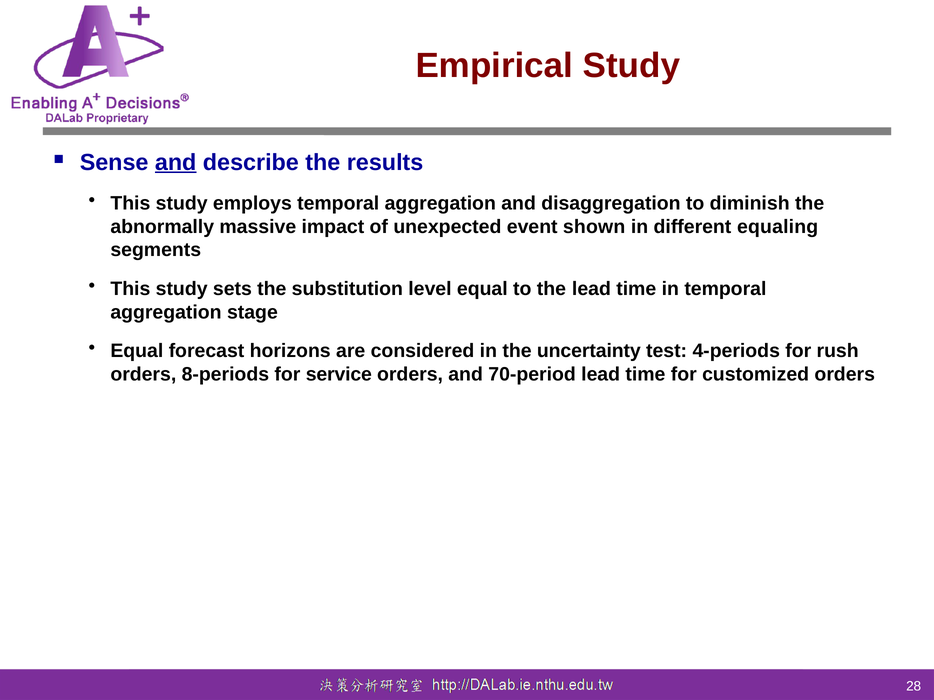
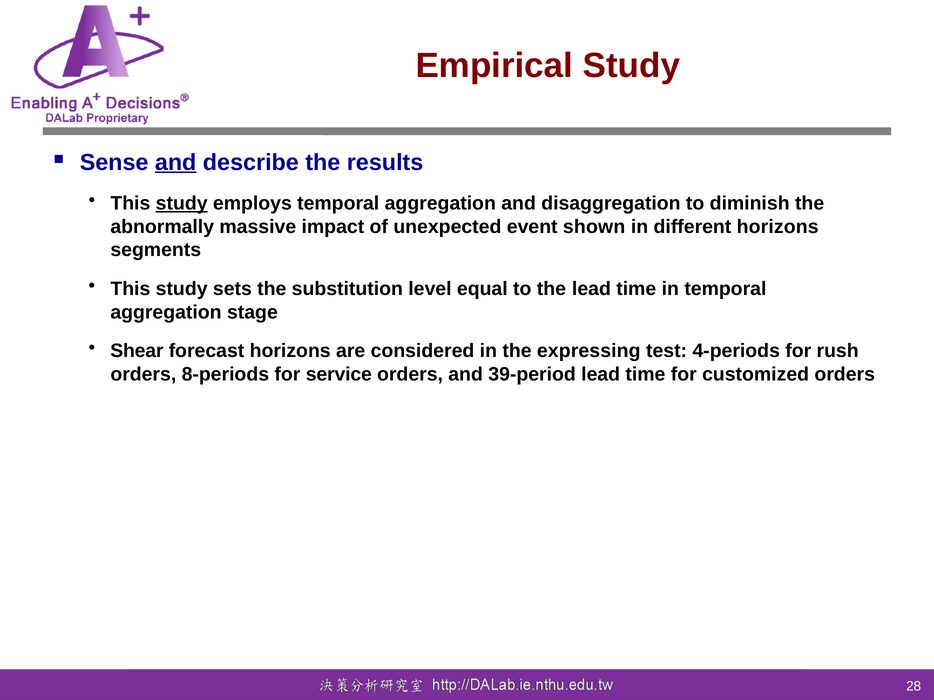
study at (182, 203) underline: none -> present
different equaling: equaling -> horizons
Equal at (137, 351): Equal -> Shear
uncertainty: uncertainty -> expressing
70-period: 70-period -> 39-period
